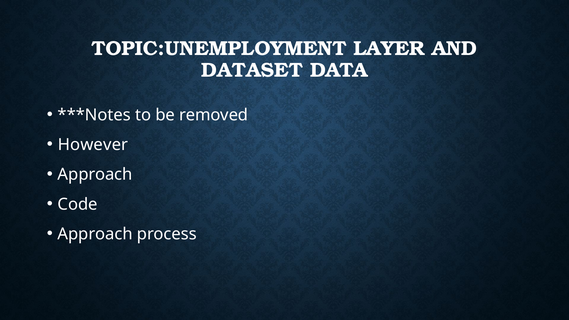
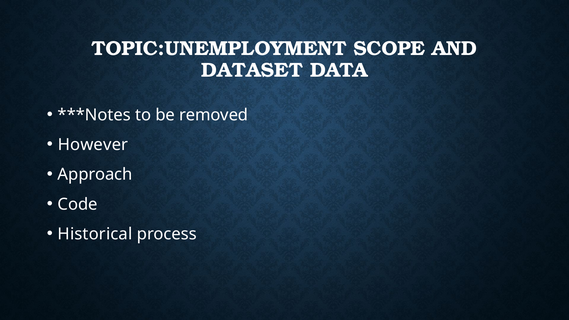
LAYER: LAYER -> SCOPE
Approach at (95, 234): Approach -> Historical
